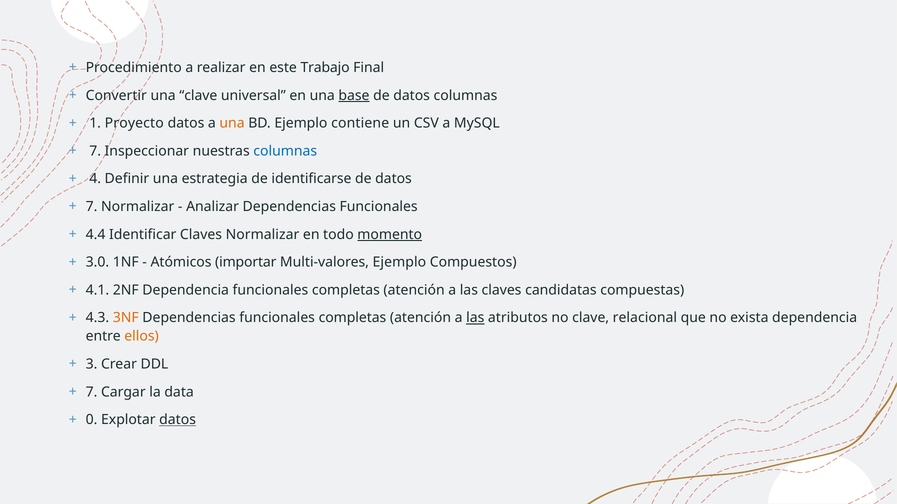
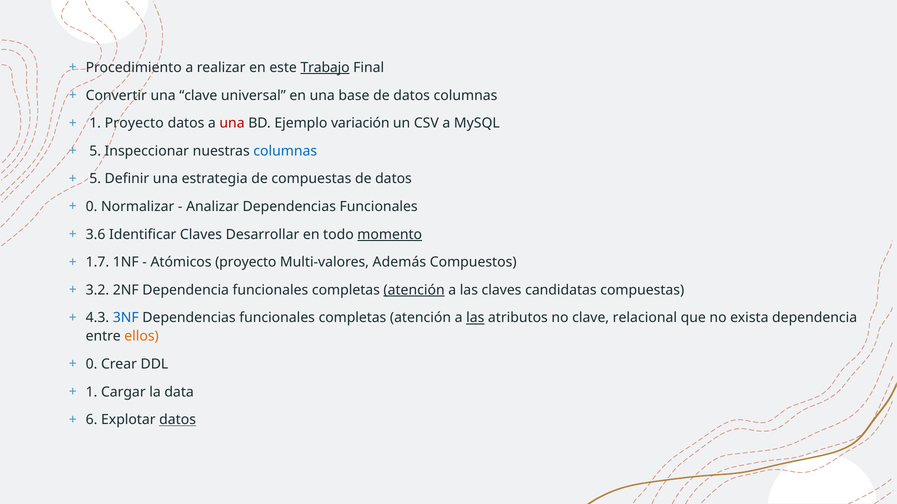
Trabajo underline: none -> present
base underline: present -> none
una at (232, 123) colour: orange -> red
contiene: contiene -> variación
7 at (95, 151): 7 -> 5
4 at (95, 179): 4 -> 5
de identificarse: identificarse -> compuestas
7 at (92, 207): 7 -> 0
4.4: 4.4 -> 3.6
Claves Normalizar: Normalizar -> Desarrollar
3.0: 3.0 -> 1.7
Atómicos importar: importar -> proyecto
Multi-valores Ejemplo: Ejemplo -> Además
4.1: 4.1 -> 3.2
atención at (414, 290) underline: none -> present
3NF colour: orange -> blue
3 at (92, 365): 3 -> 0
7 at (92, 392): 7 -> 1
0: 0 -> 6
